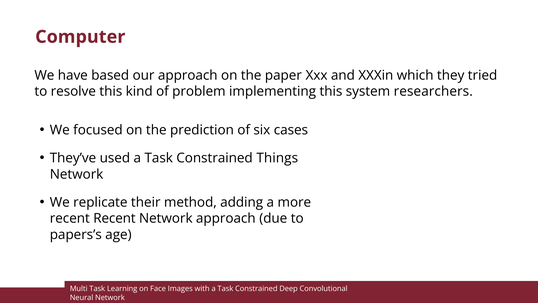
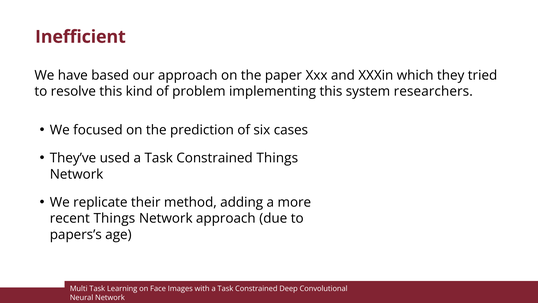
Computer: Computer -> Inefficient
recent Recent: Recent -> Things
